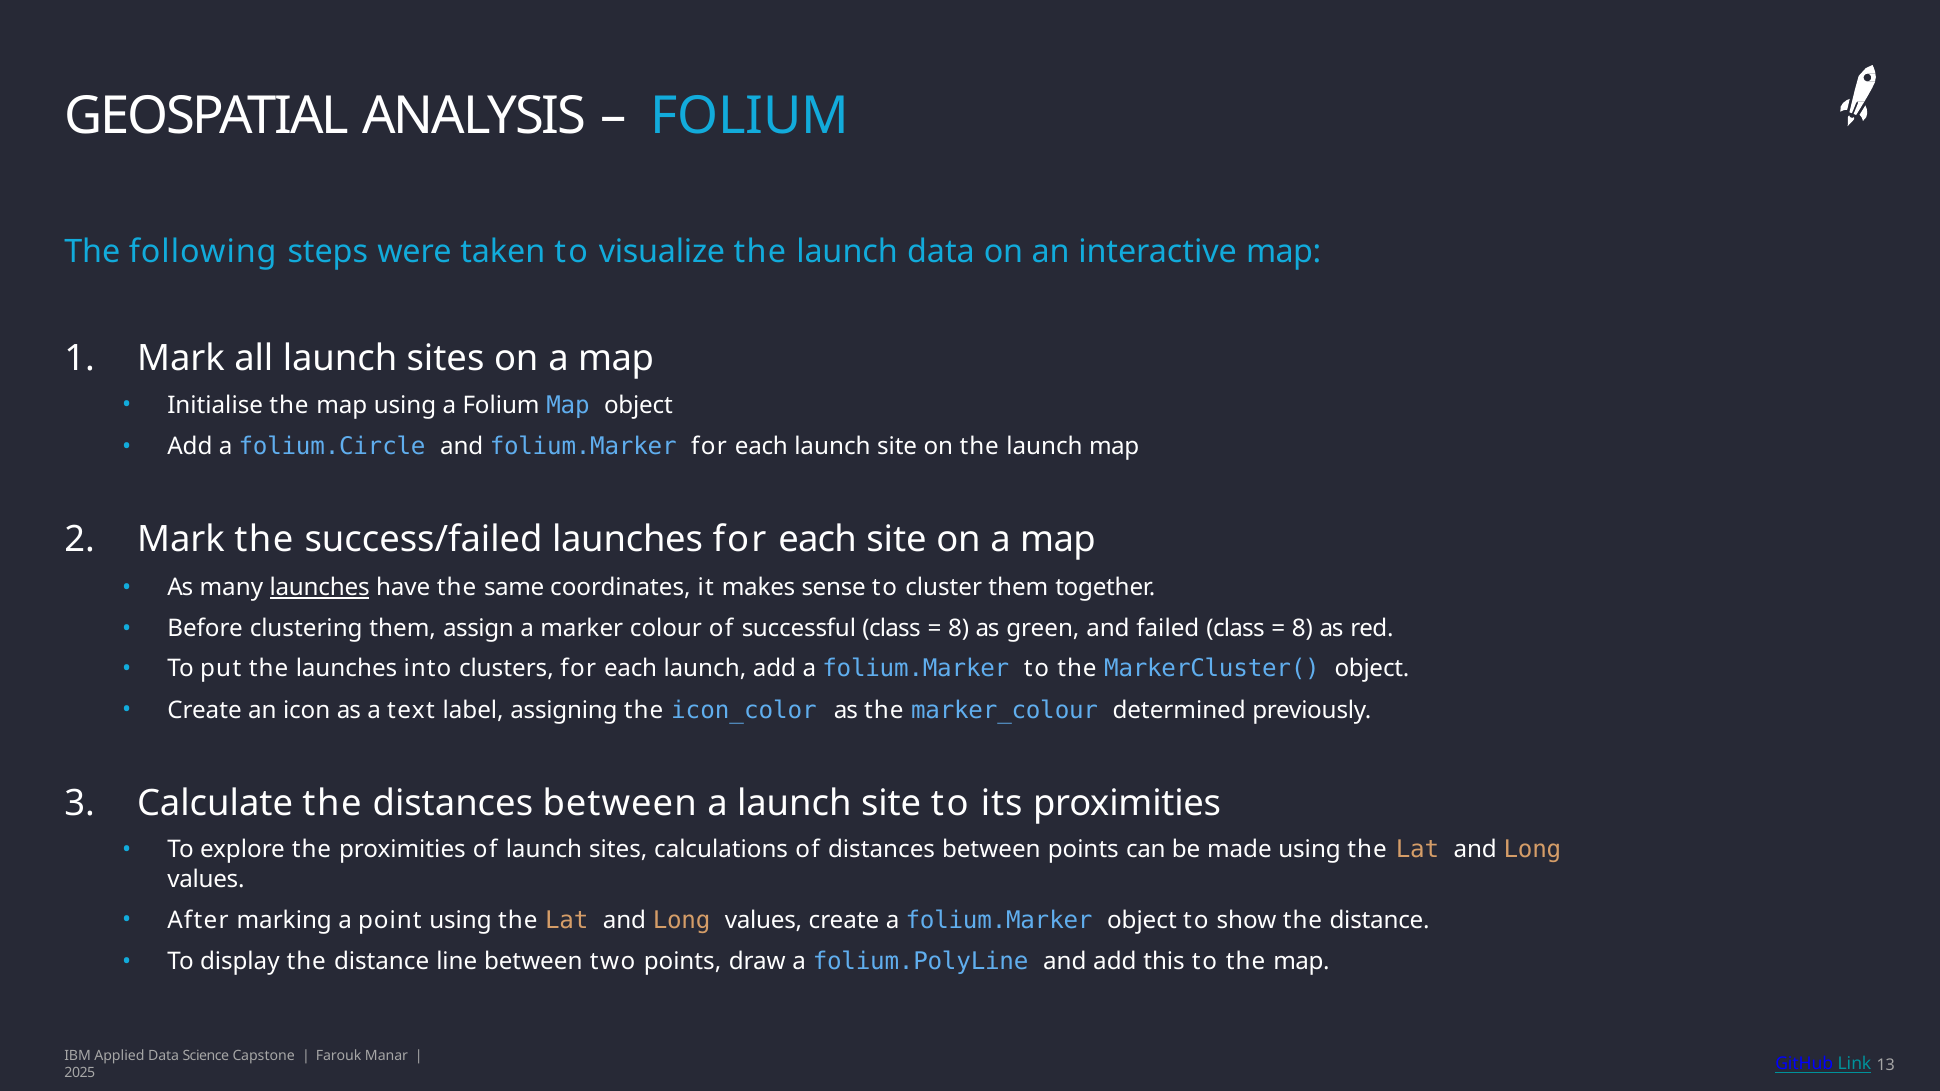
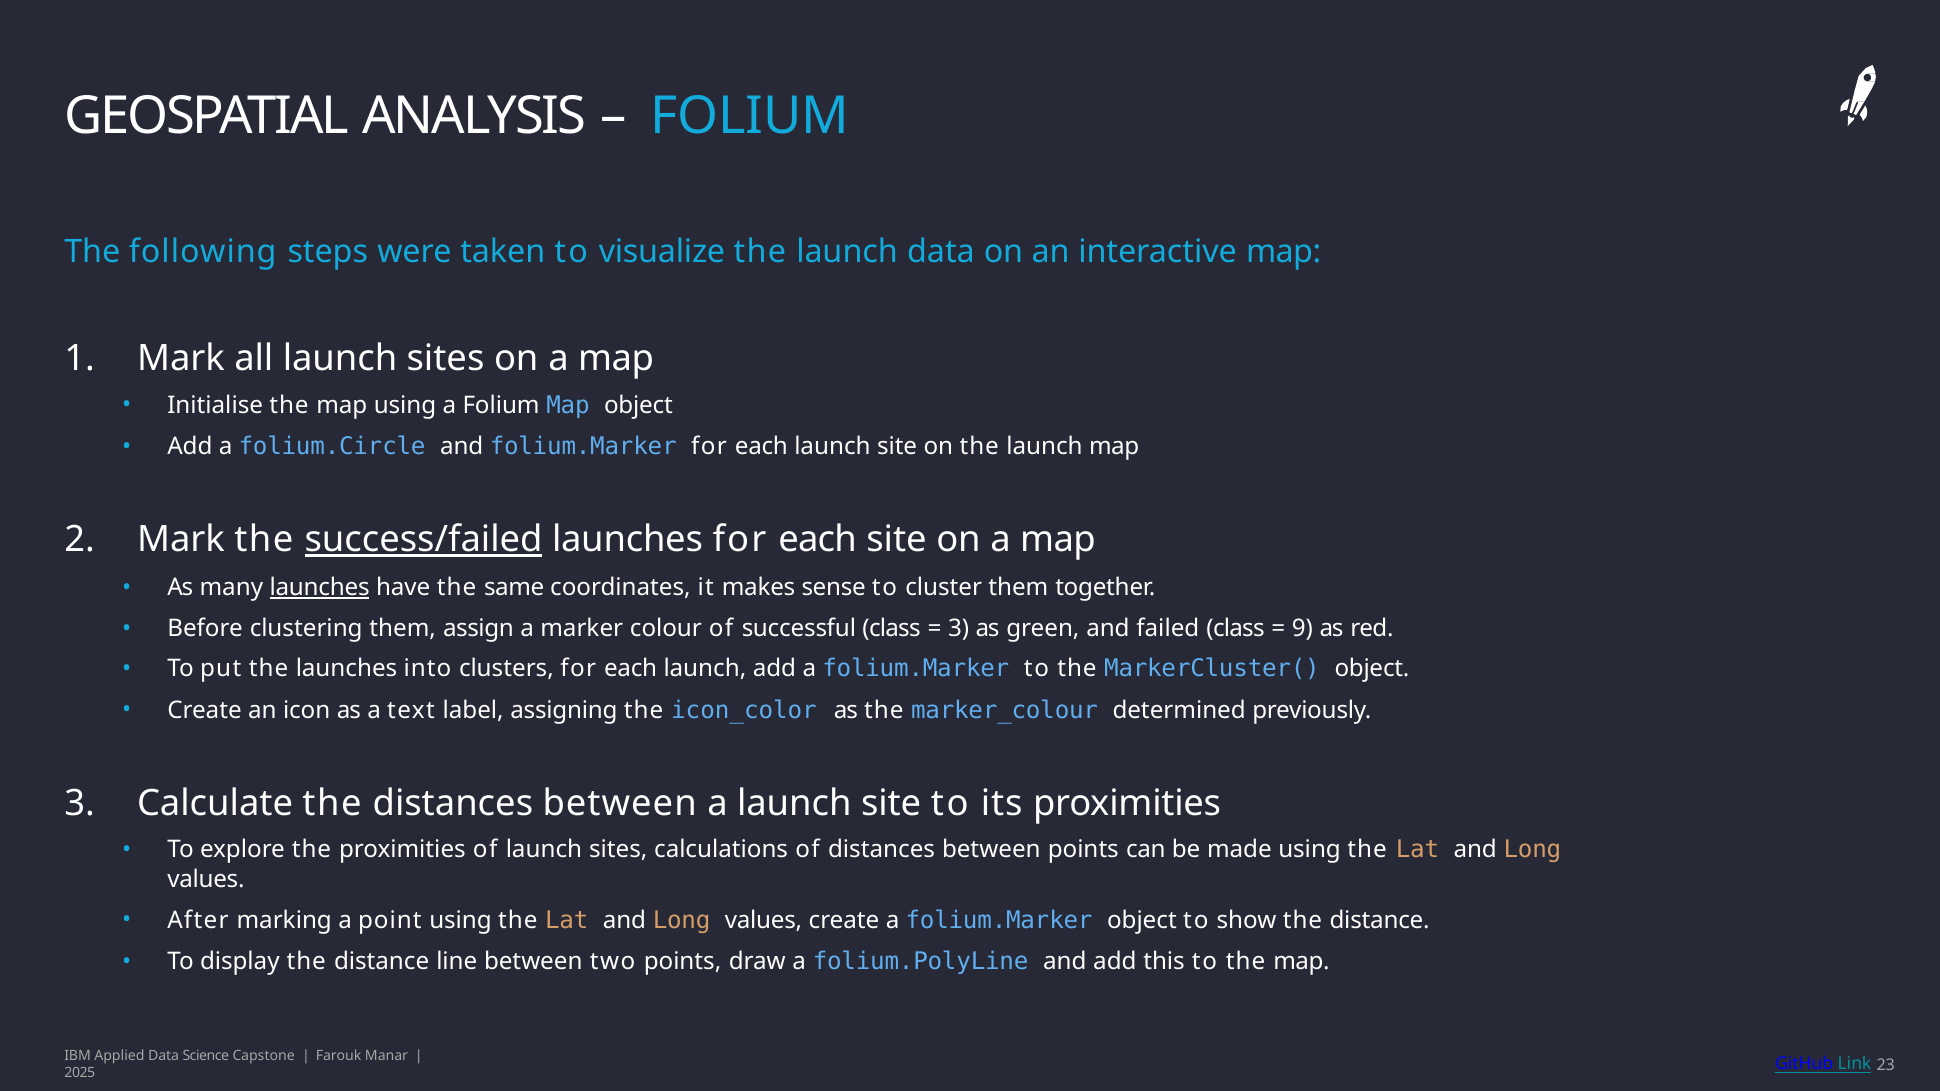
success/failed underline: none -> present
8 at (959, 629): 8 -> 3
8 at (1302, 629): 8 -> 9
13: 13 -> 23
